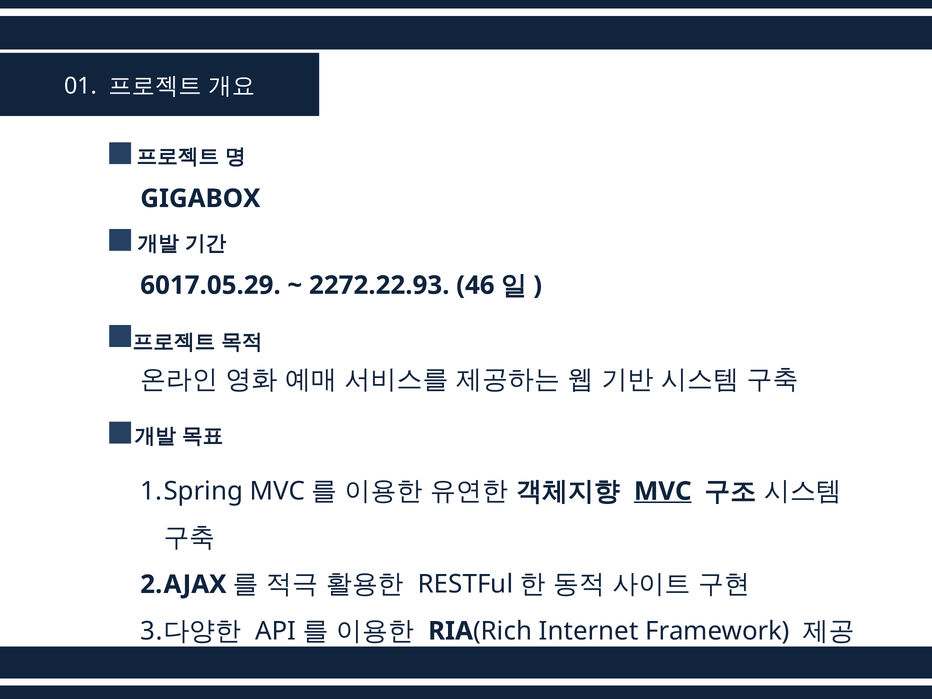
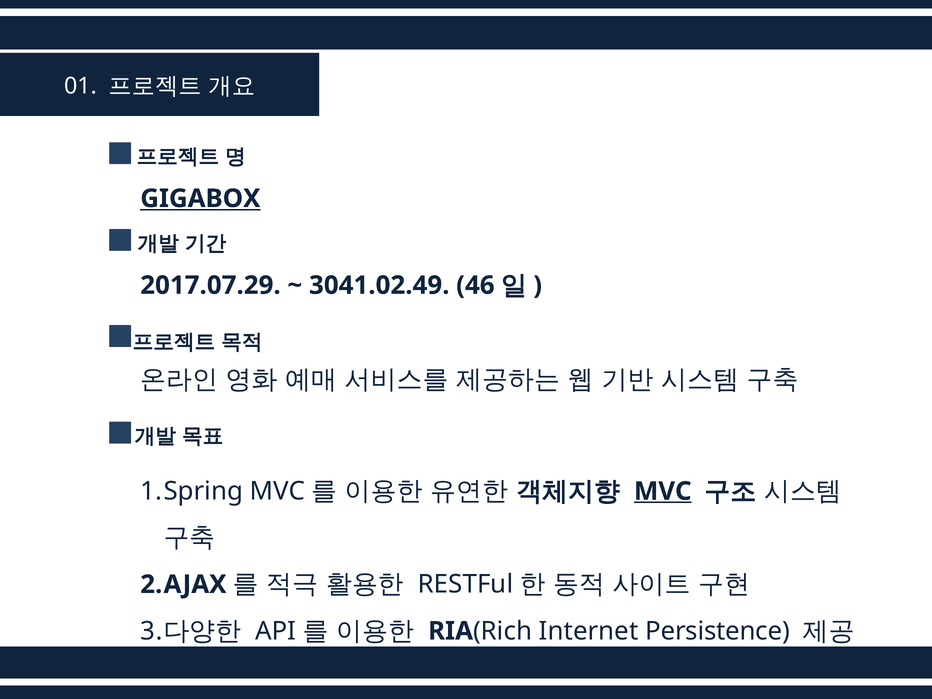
GIGABOX underline: none -> present
6017.05.29: 6017.05.29 -> 2017.07.29
2272.22.93: 2272.22.93 -> 3041.02.49
Framework: Framework -> Persistence
